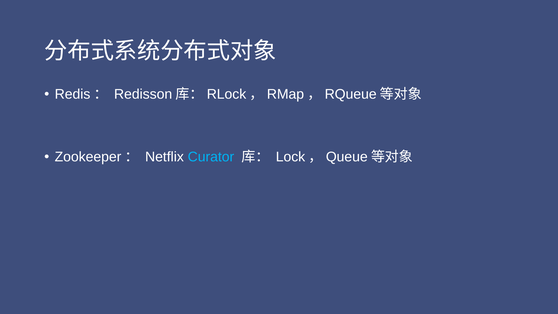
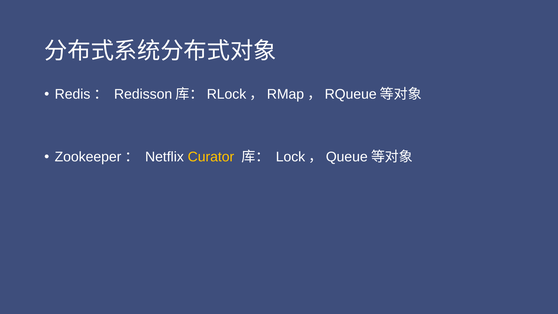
Curator colour: light blue -> yellow
